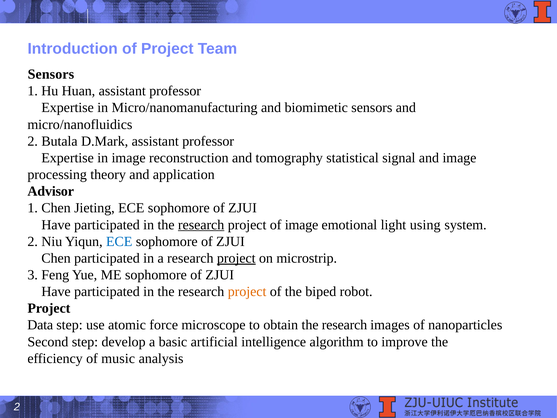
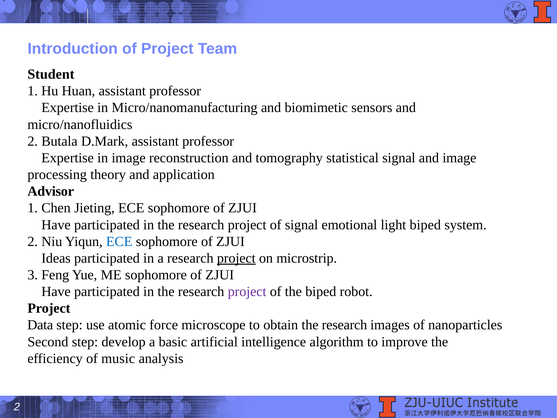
Sensors at (51, 74): Sensors -> Student
research at (201, 225) underline: present -> none
of image: image -> signal
light using: using -> biped
Chen at (56, 258): Chen -> Ideas
project at (247, 291) colour: orange -> purple
